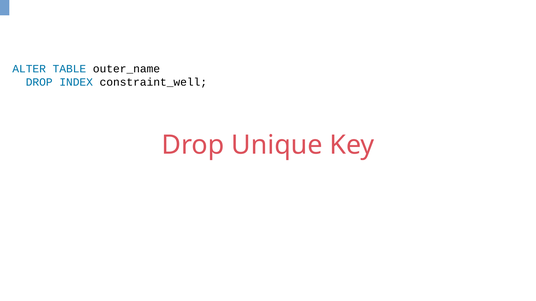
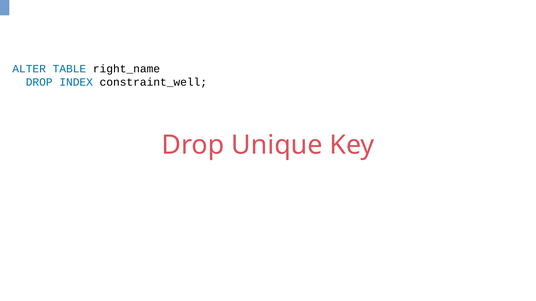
outer_name: outer_name -> right_name
